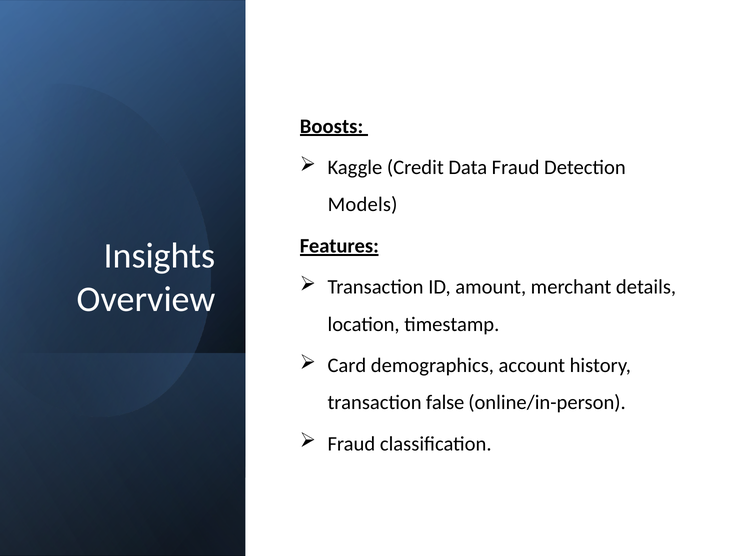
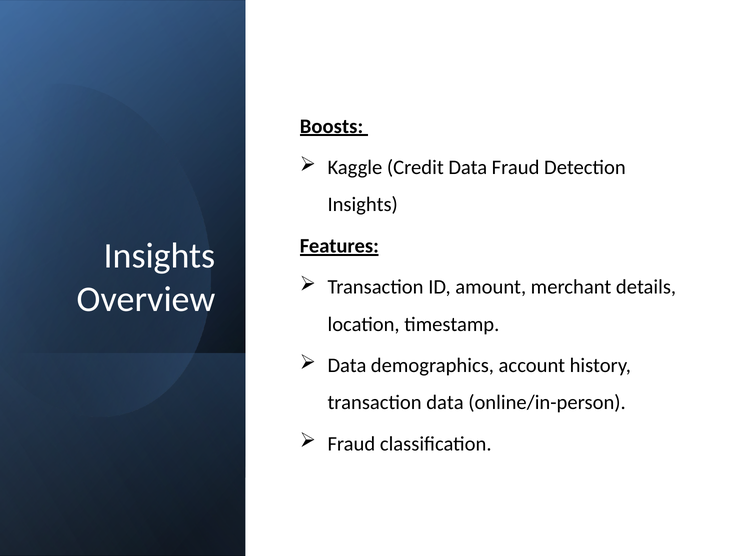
Models at (363, 205): Models -> Insights
Card at (347, 365): Card -> Data
transaction false: false -> data
